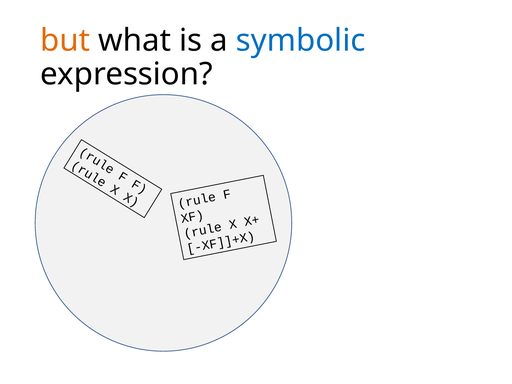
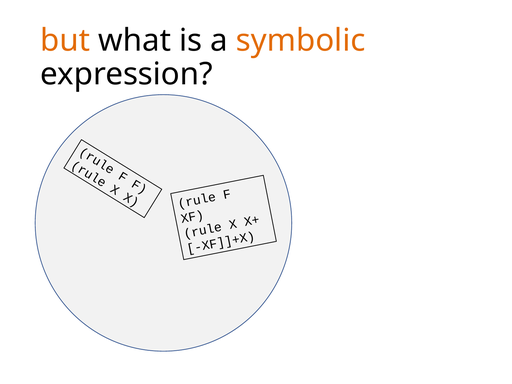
symbolic colour: blue -> orange
